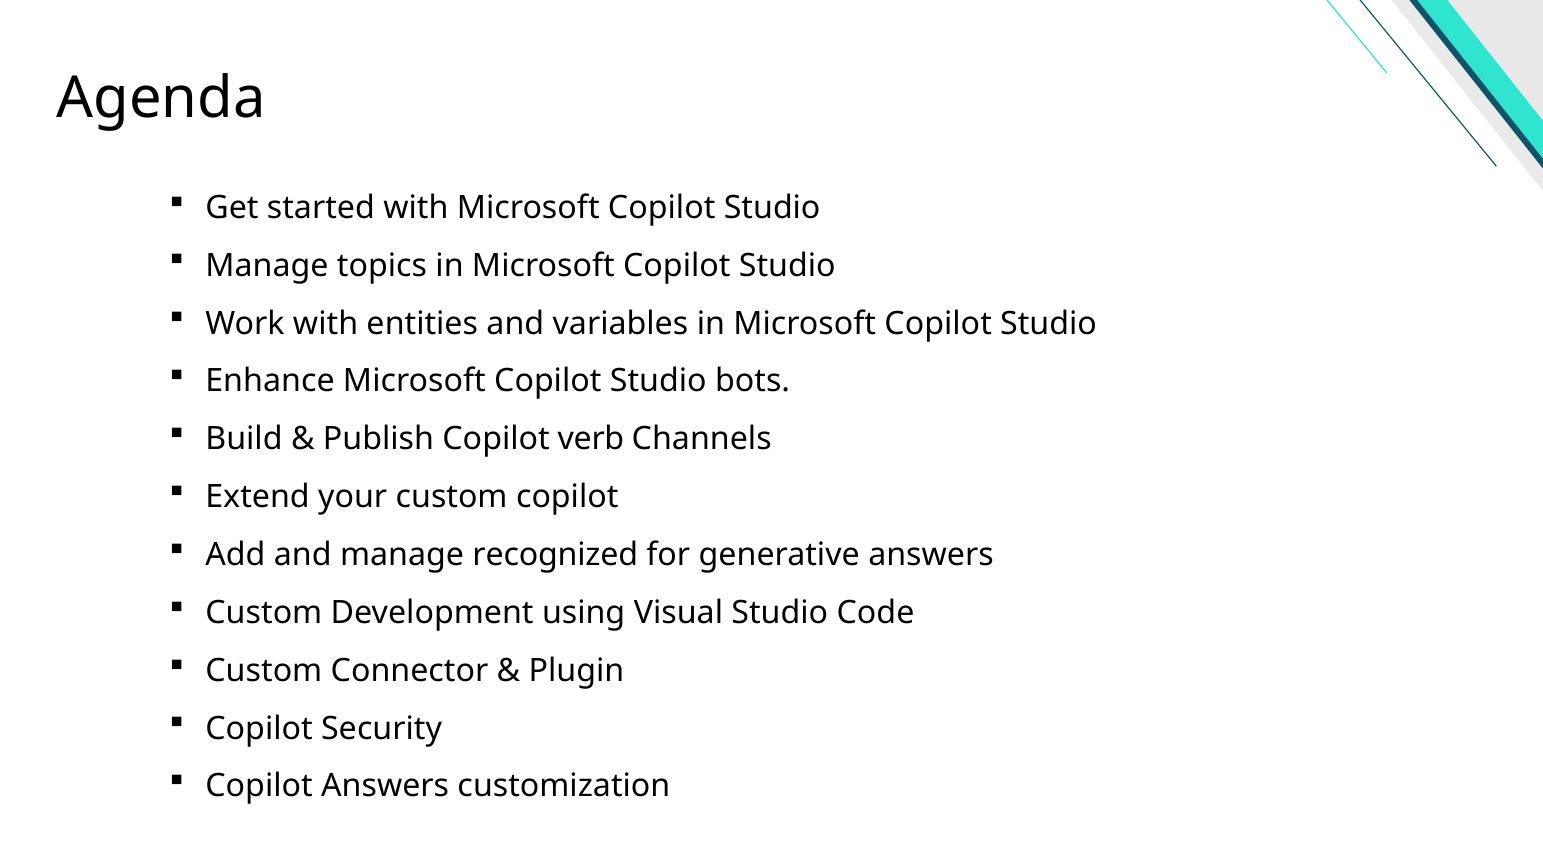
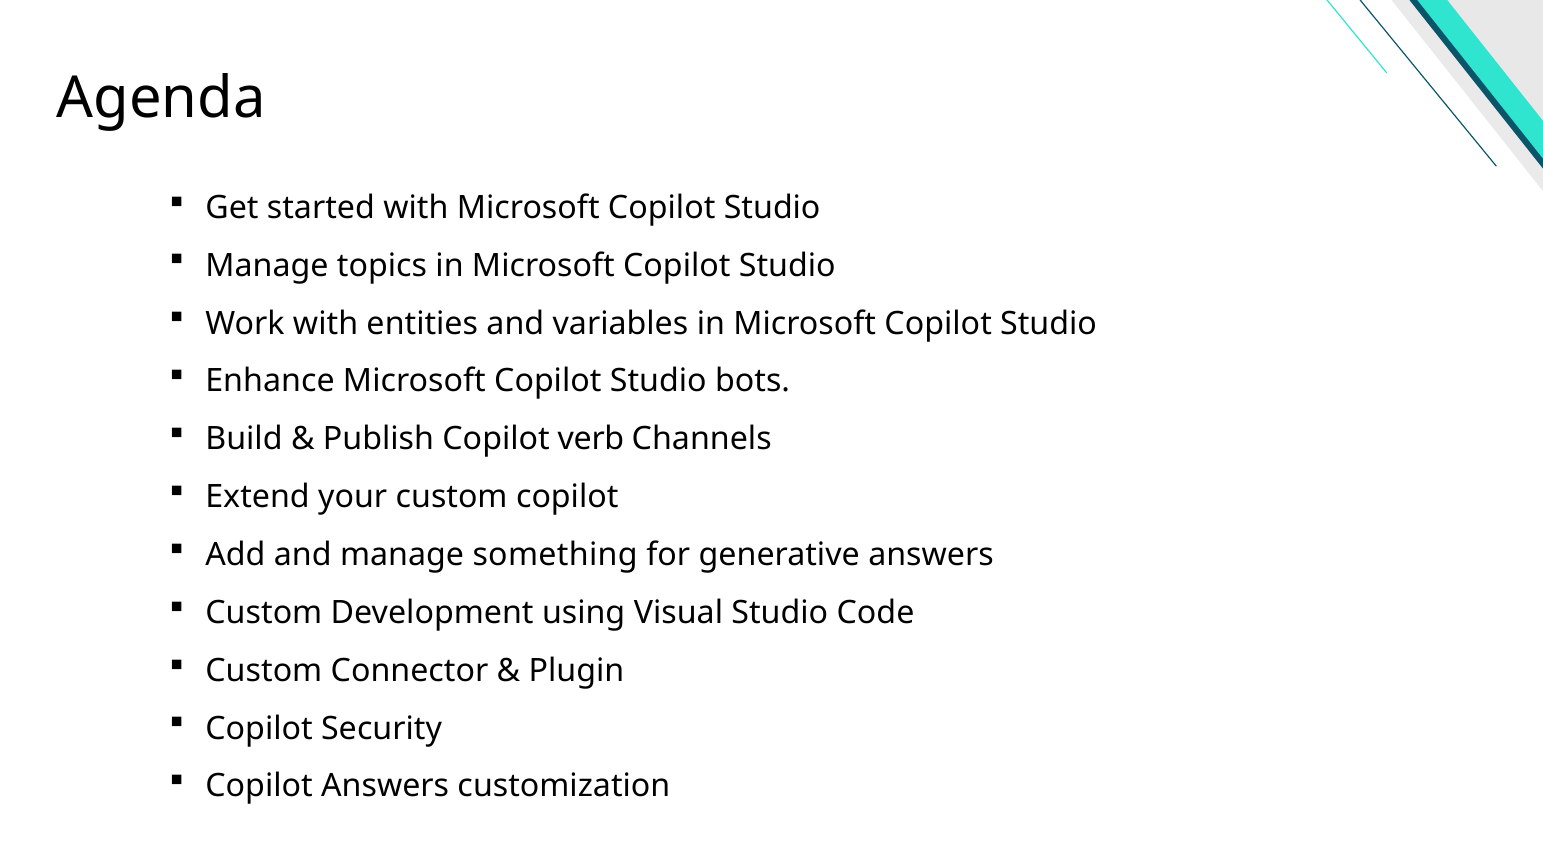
recognized: recognized -> something
